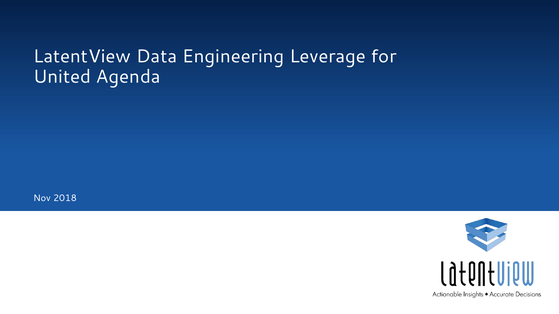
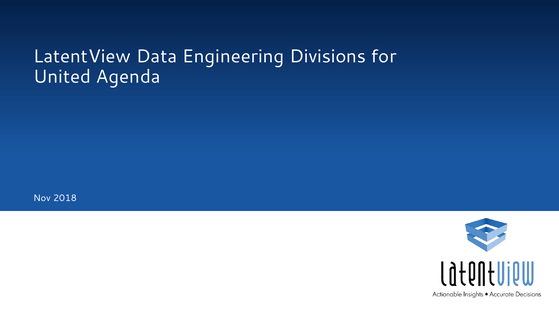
Leverage: Leverage -> Divisions
